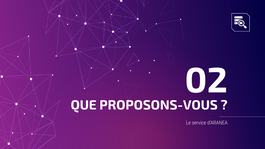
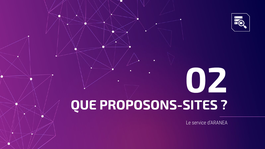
PROPOSONS-VOUS: PROPOSONS-VOUS -> PROPOSONS-SITES
